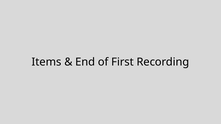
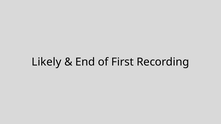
Items: Items -> Likely
